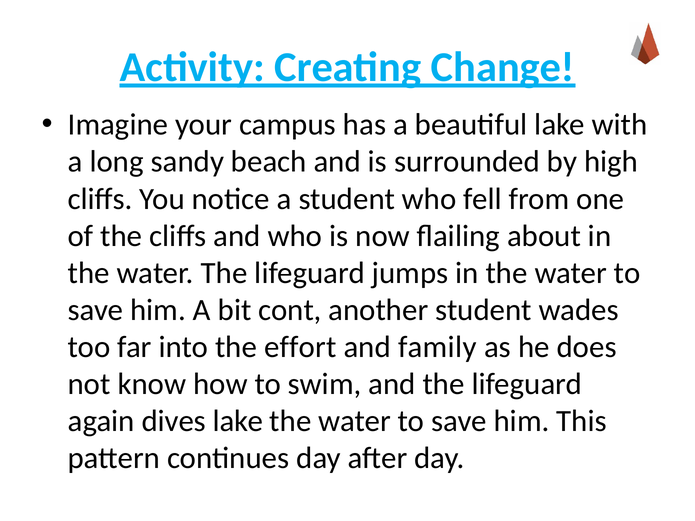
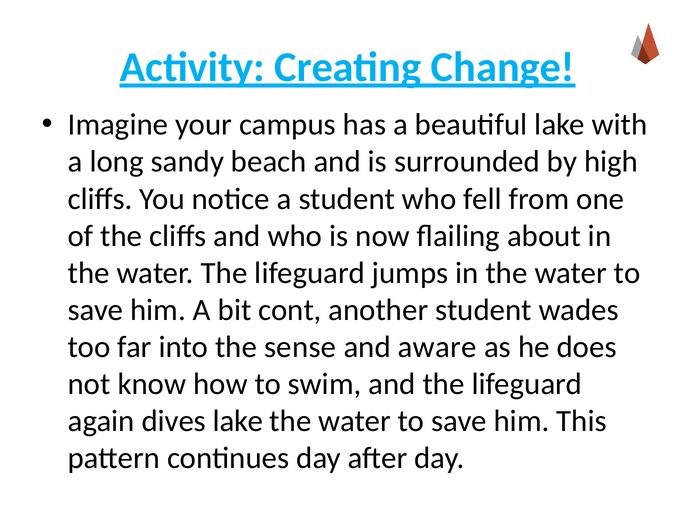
effort: effort -> sense
family: family -> aware
